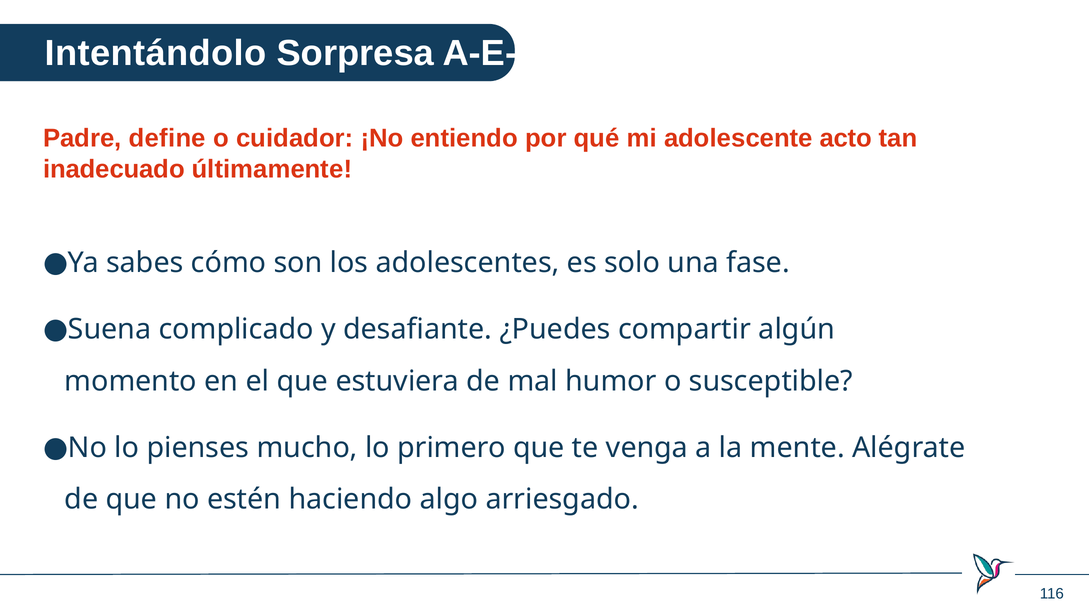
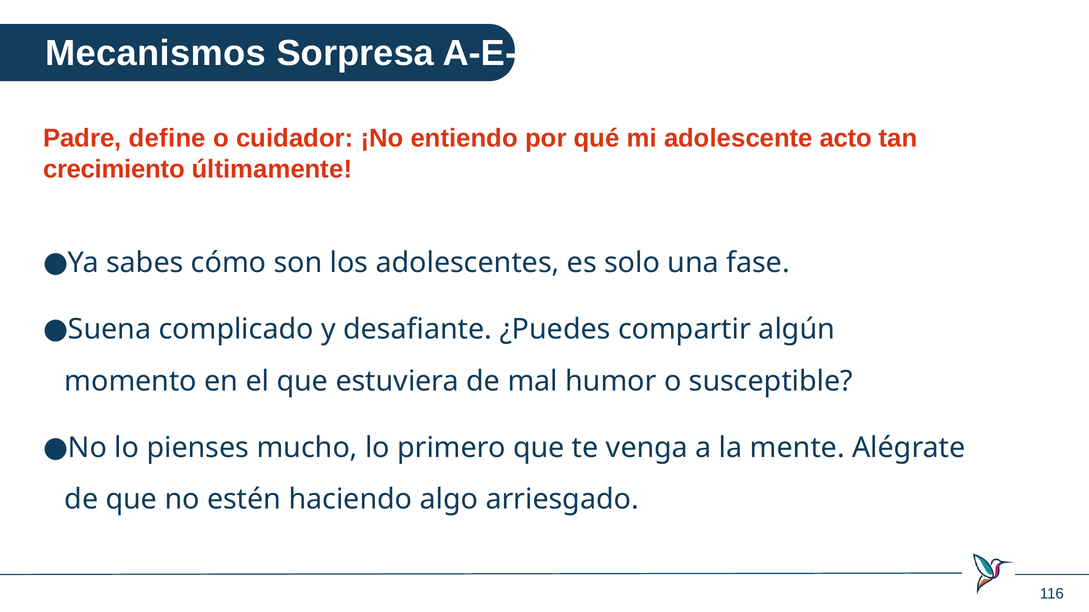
Intentándolo: Intentándolo -> Mecanismos
inadecuado: inadecuado -> crecimiento
